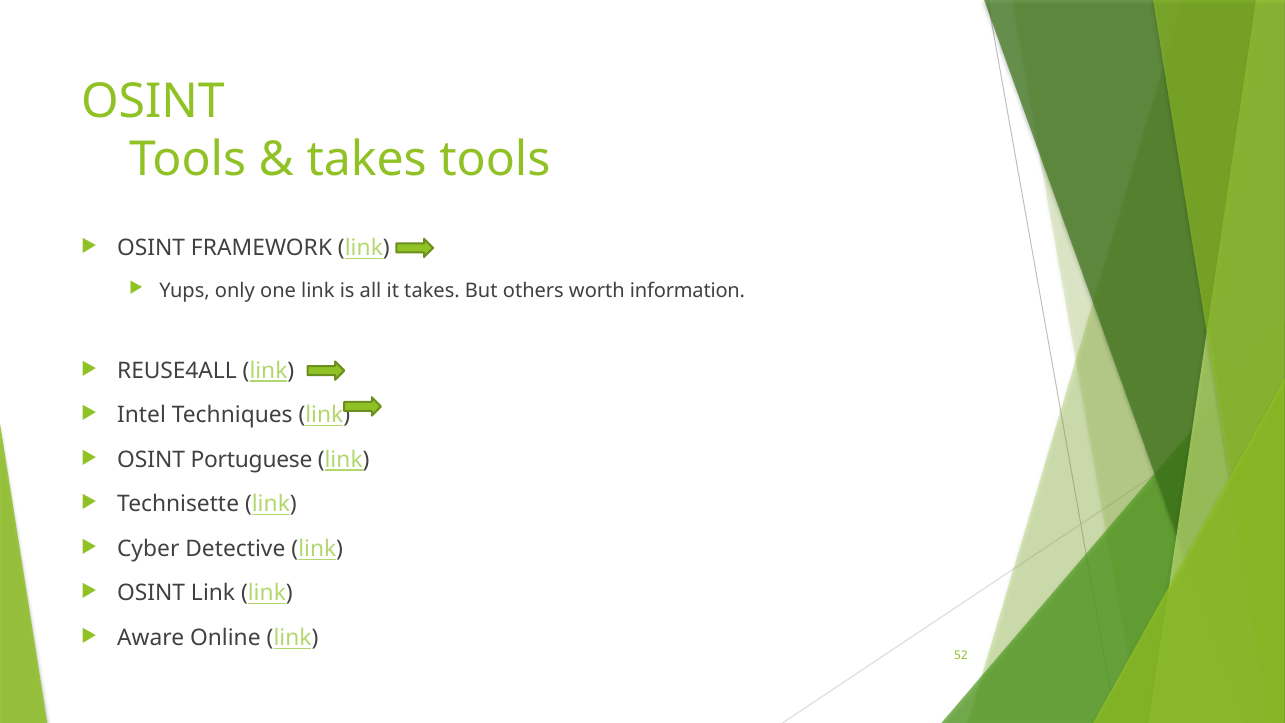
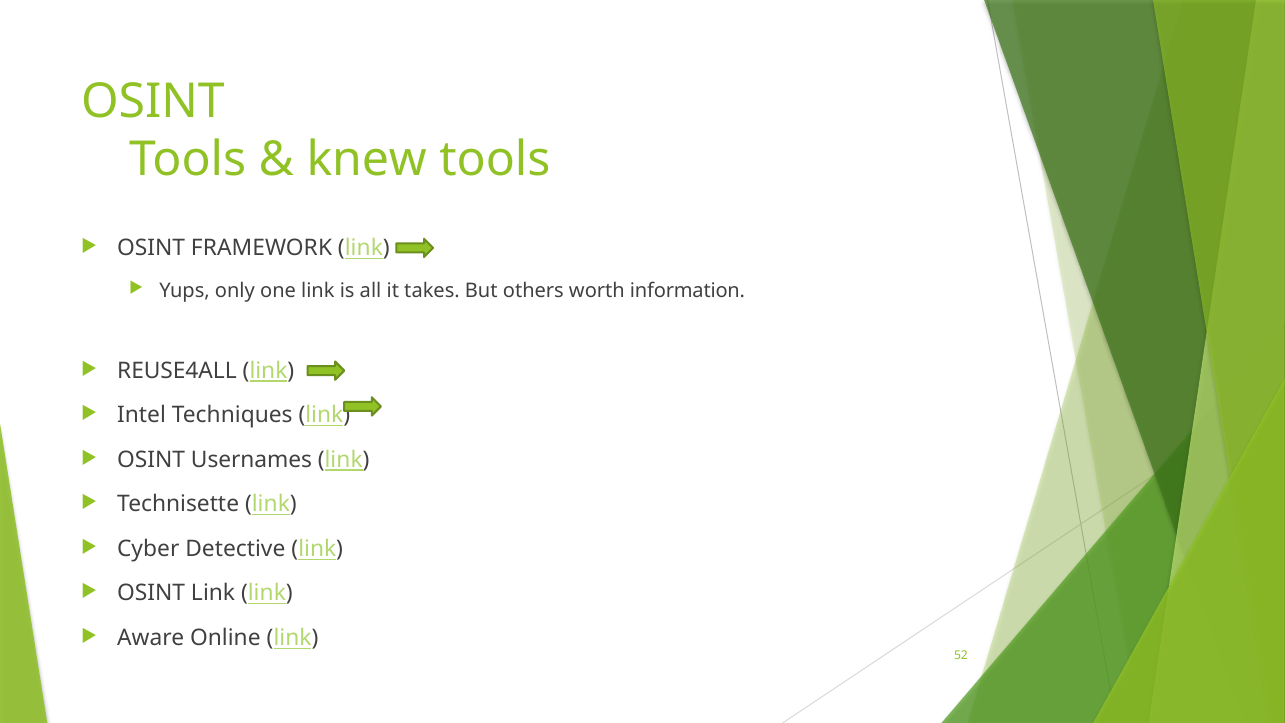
takes at (367, 159): takes -> knew
Portuguese: Portuguese -> Usernames
